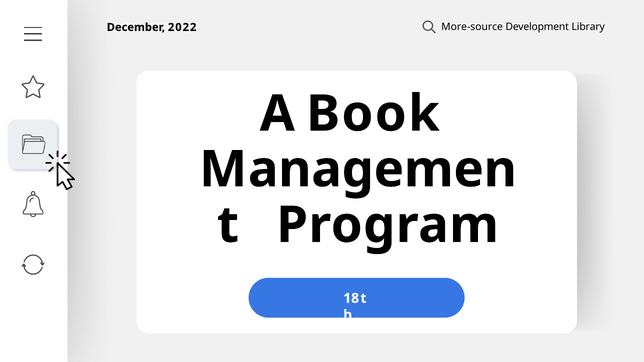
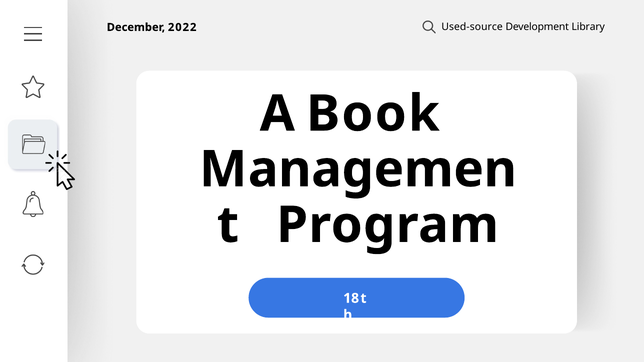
More-source: More-source -> Used-source
